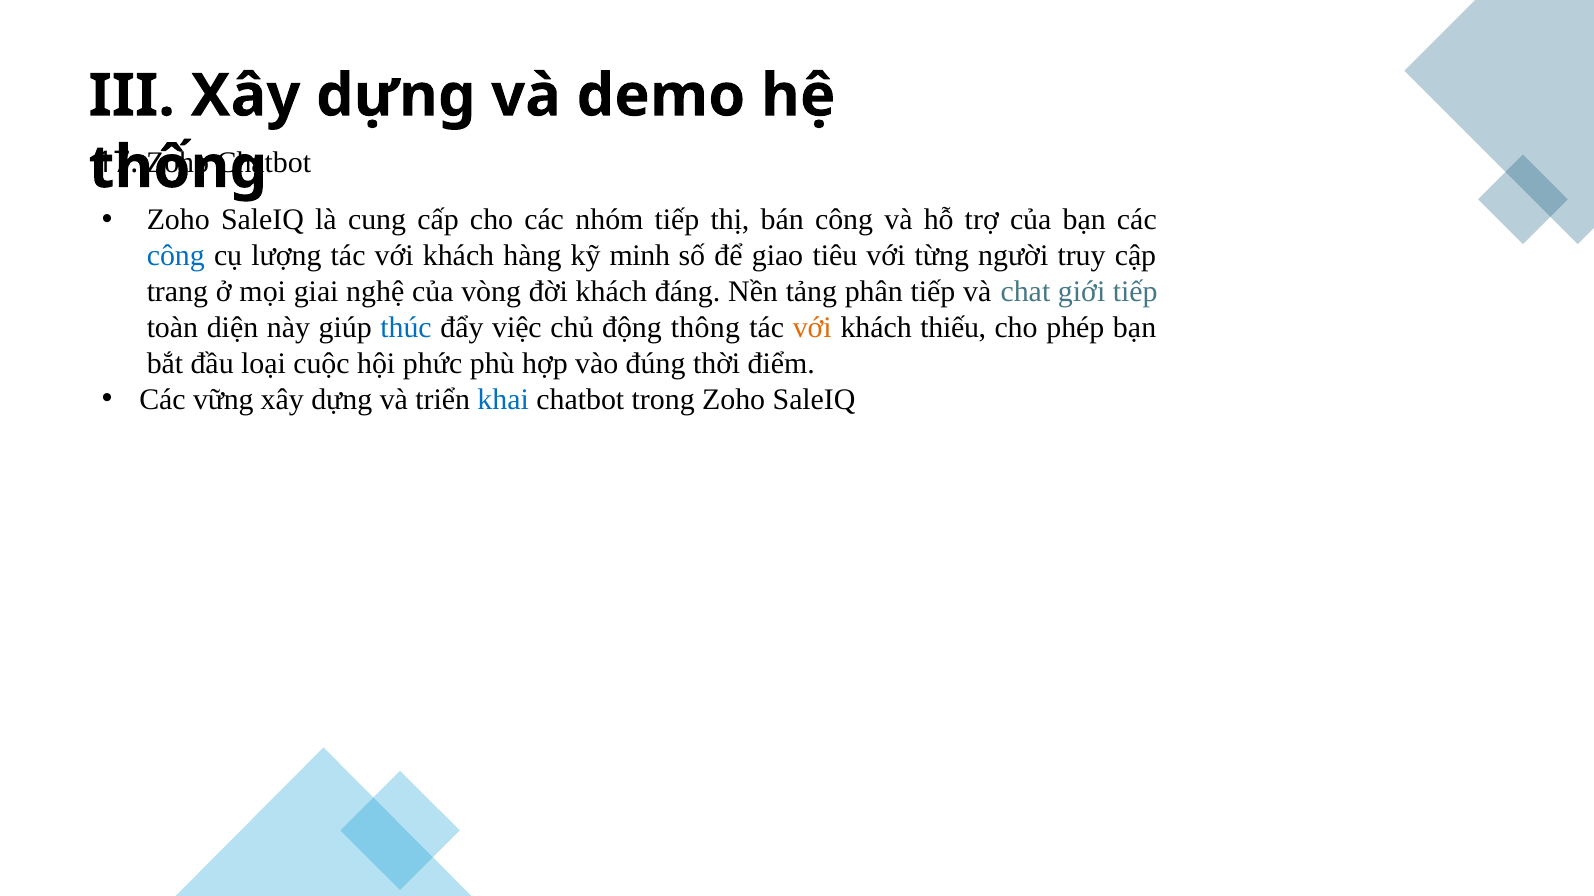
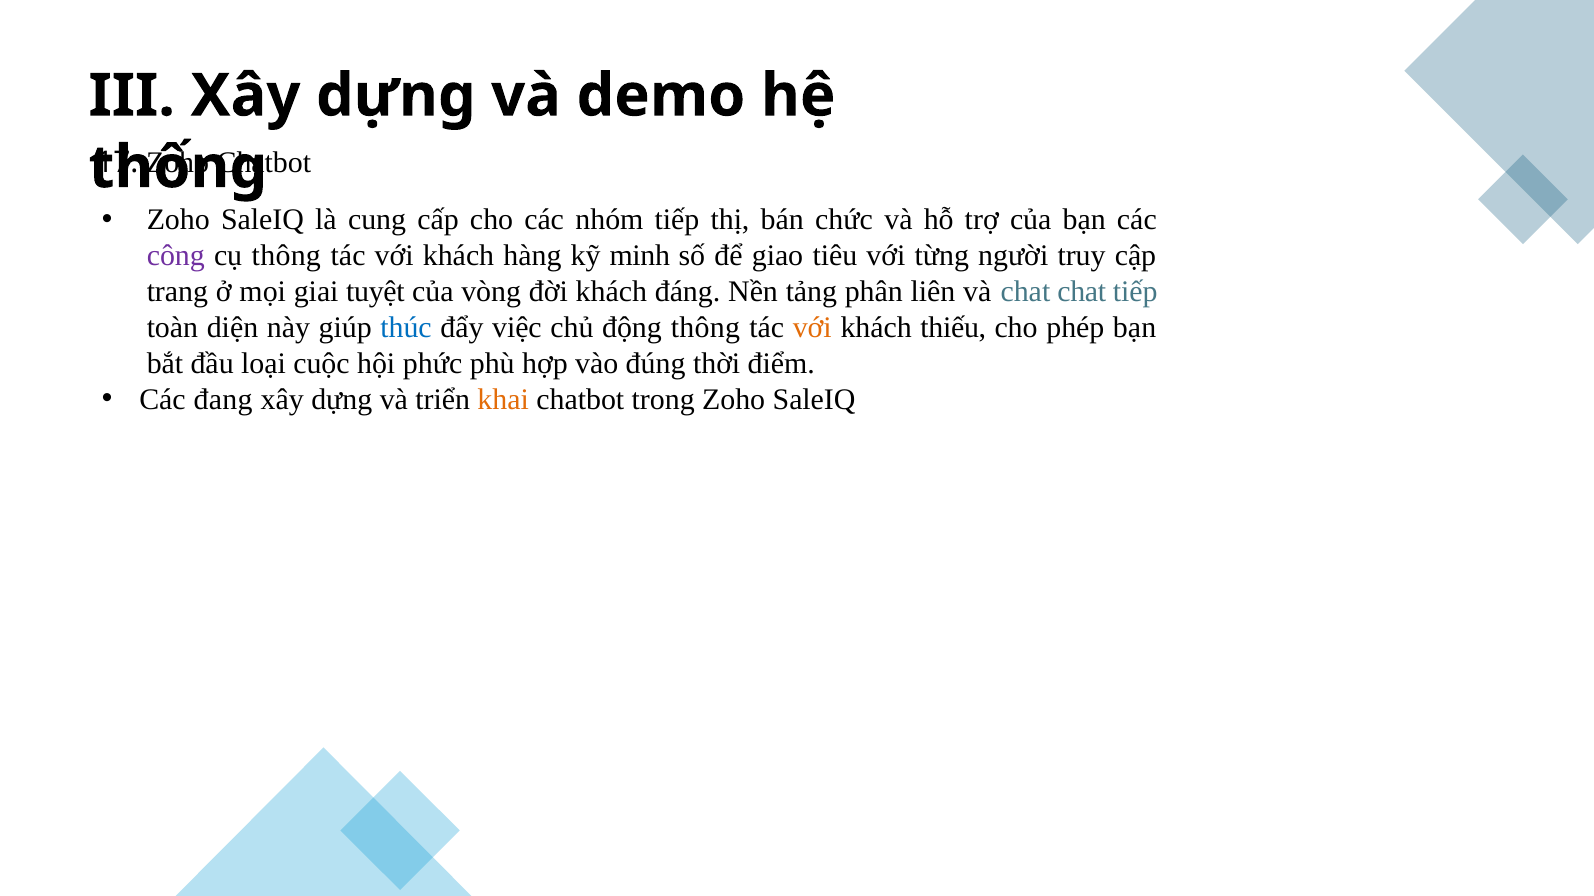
bán công: công -> chức
công at (176, 256) colour: blue -> purple
cụ lượng: lượng -> thông
nghệ: nghệ -> tuyệt
phân tiếp: tiếp -> liên
chat giới: giới -> chat
vững: vững -> đang
khai colour: blue -> orange
